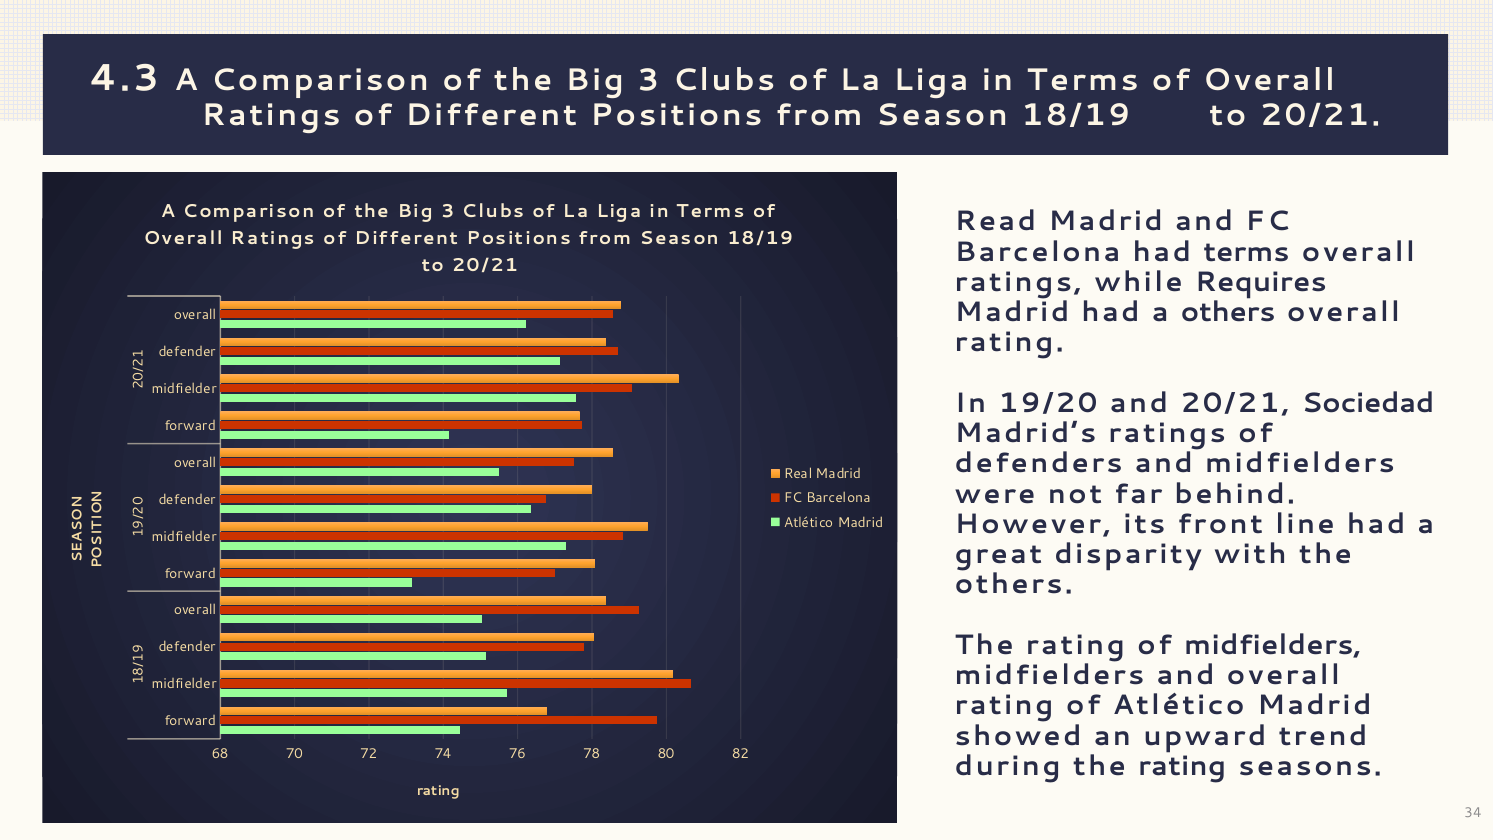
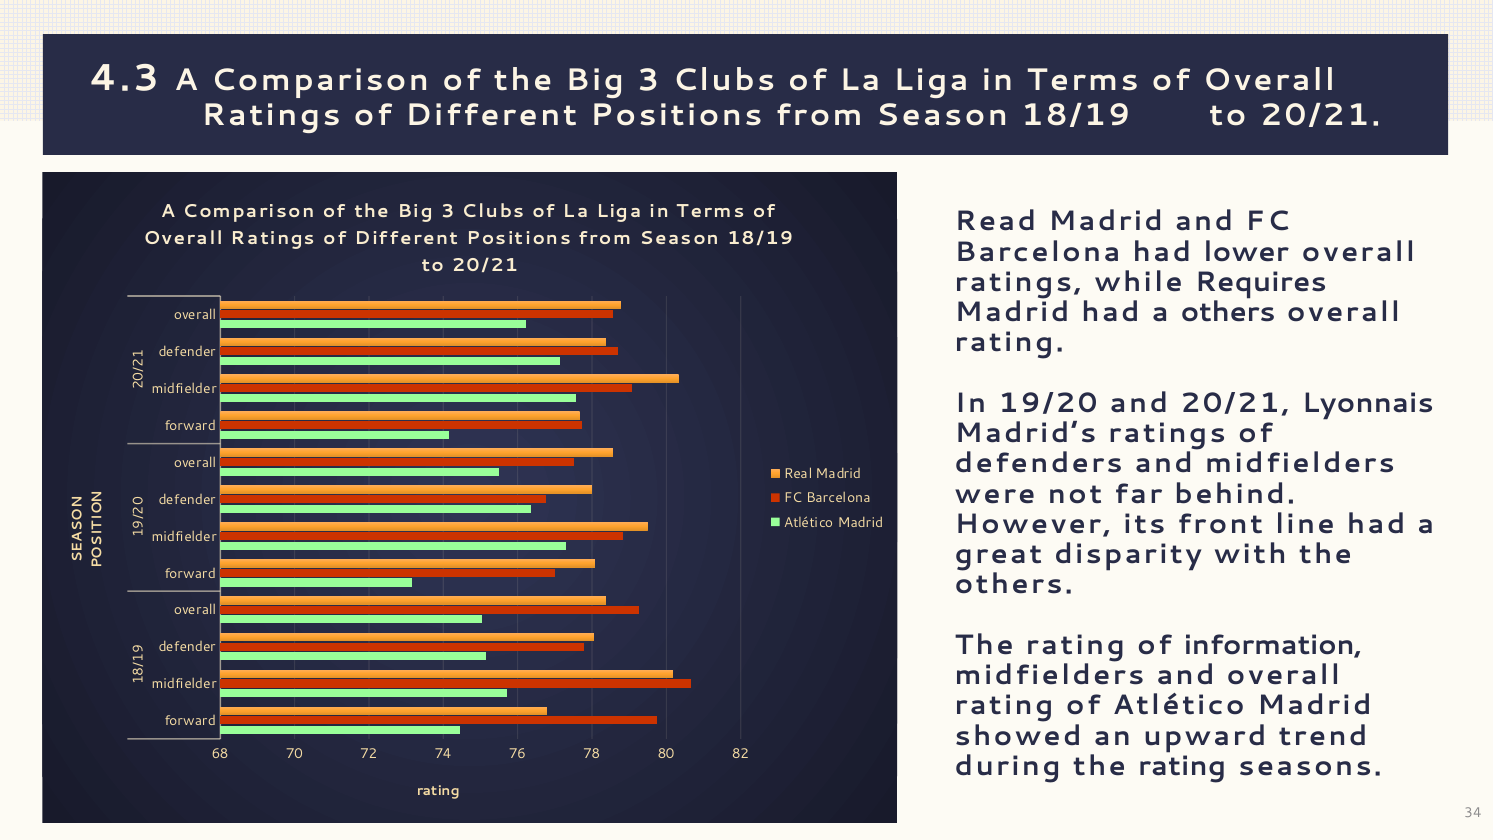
had terms: terms -> lower
Sociedad: Sociedad -> Lyonnais
of midfielders: midfielders -> information
